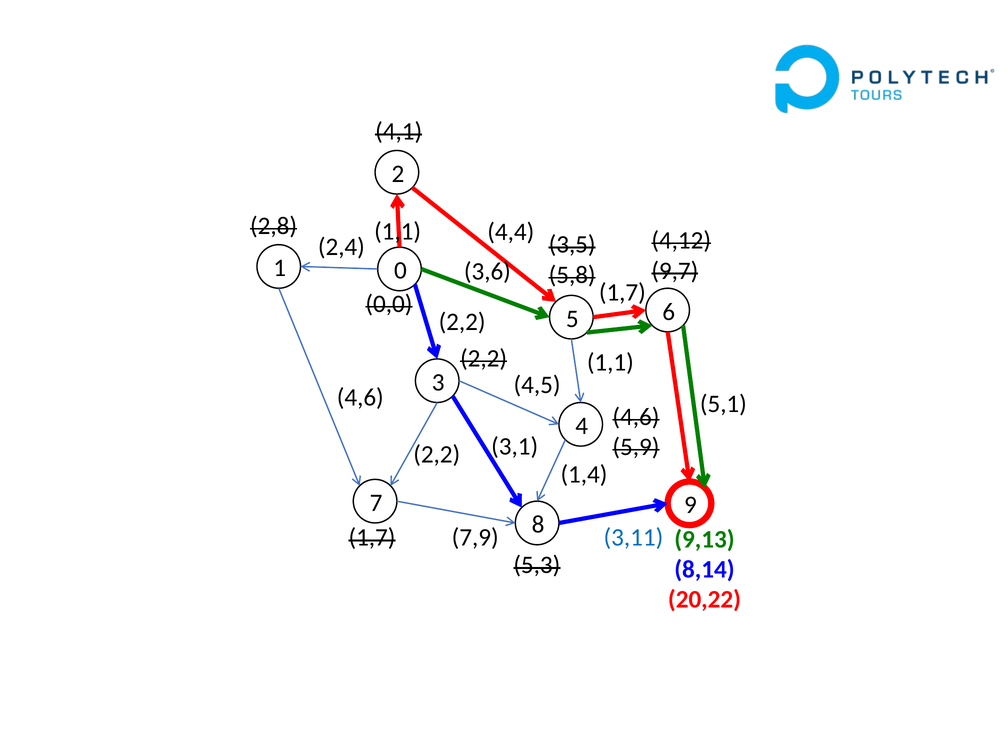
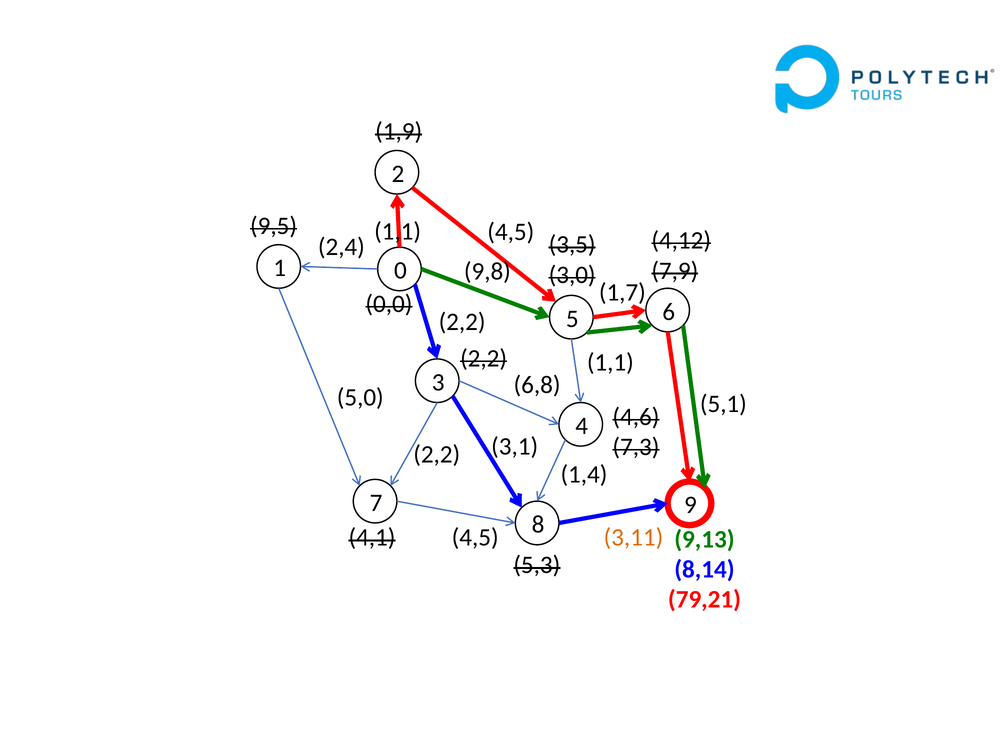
4,1: 4,1 -> 1,9
2,8: 2,8 -> 9,5
4,4 at (511, 232): 4,4 -> 4,5
9,7: 9,7 -> 7,9
3,6: 3,6 -> 9,8
5,8: 5,8 -> 3,0
4,5: 4,5 -> 6,8
4,6 at (360, 398): 4,6 -> 5,0
5,9: 5,9 -> 7,3
7,9 at (475, 537): 7,9 -> 4,5
3,11 colour: blue -> orange
1,7 at (372, 538): 1,7 -> 4,1
20,22: 20,22 -> 79,21
